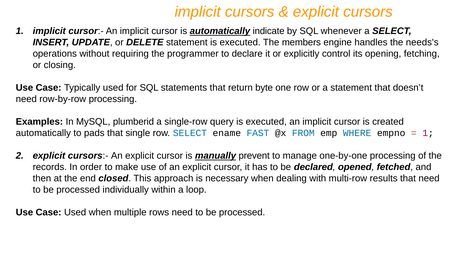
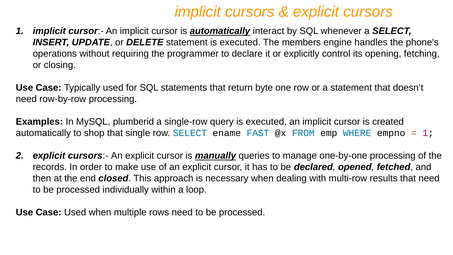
indicate: indicate -> interact
needs's: needs's -> phone's
pads: pads -> shop
prevent: prevent -> queries
